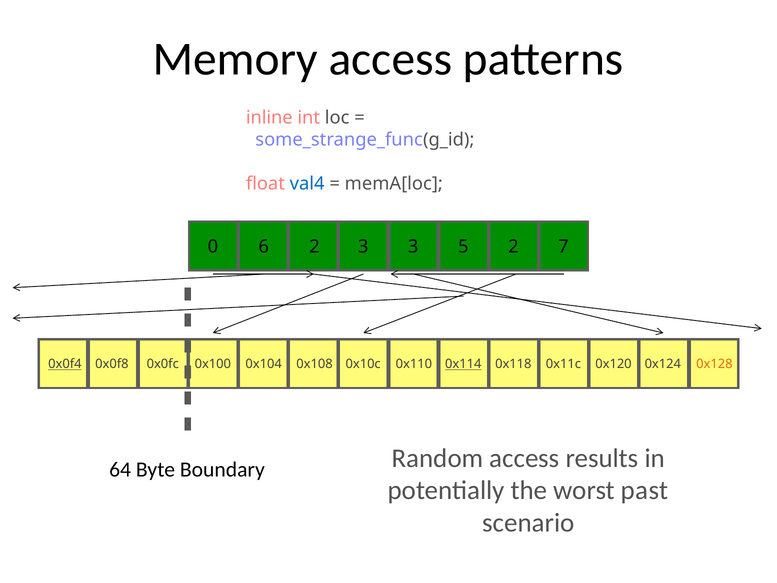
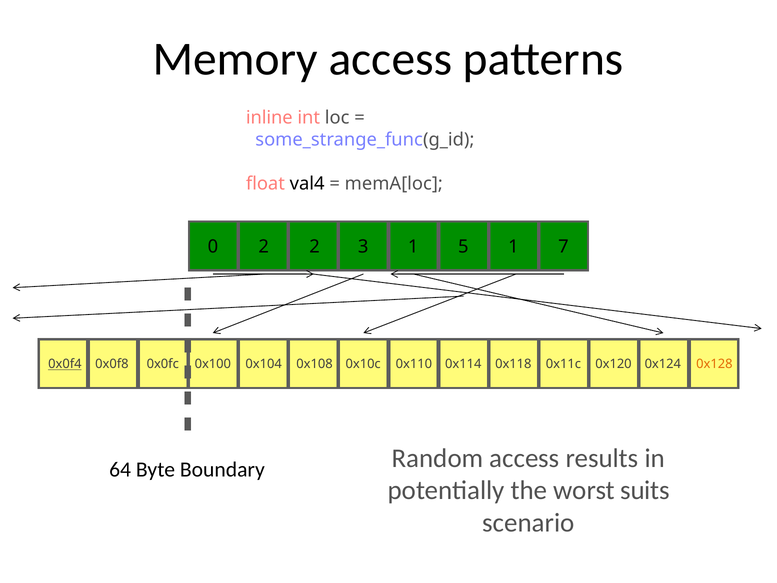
val4 colour: blue -> black
0 6: 6 -> 2
3 3: 3 -> 1
5 2: 2 -> 1
0x114 underline: present -> none
past: past -> suits
